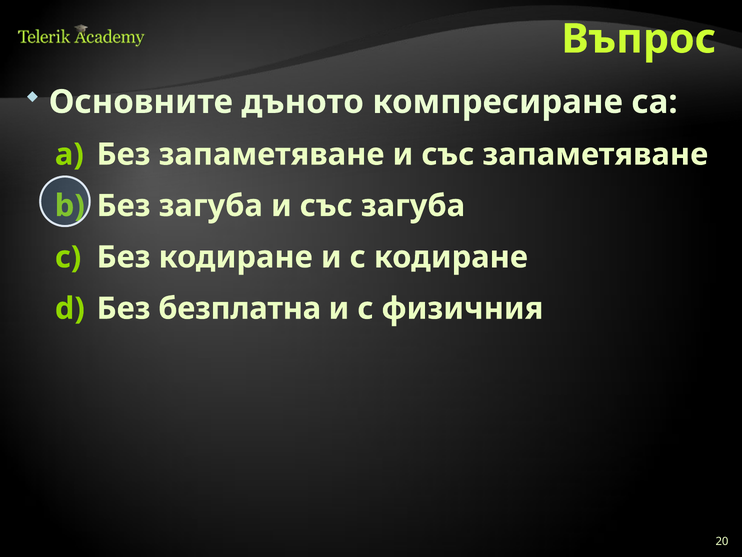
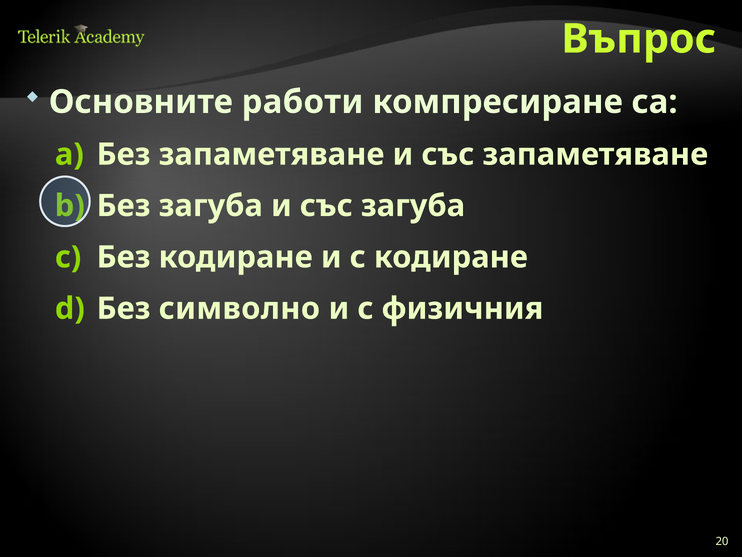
дъното: дъното -> работи
безплатна: безплатна -> символно
